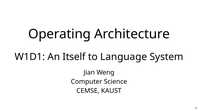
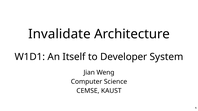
Operating: Operating -> Invalidate
Language: Language -> Developer
